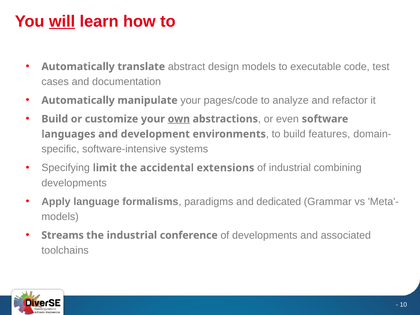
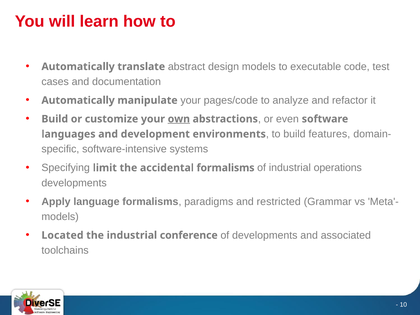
will underline: present -> none
accidental extensions: extensions -> formalisms
combining: combining -> operations
dedicated: dedicated -> restricted
Streams: Streams -> Located
